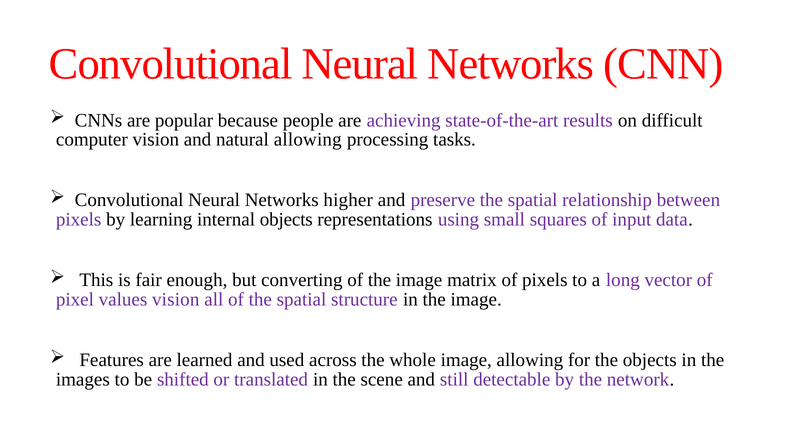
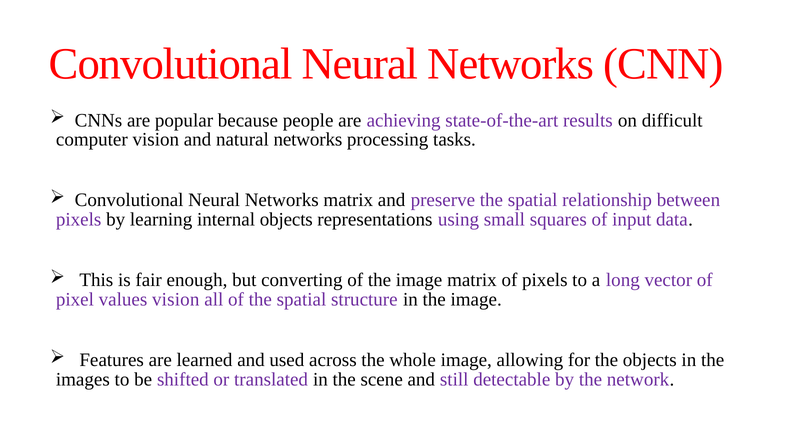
natural allowing: allowing -> networks
Networks higher: higher -> matrix
